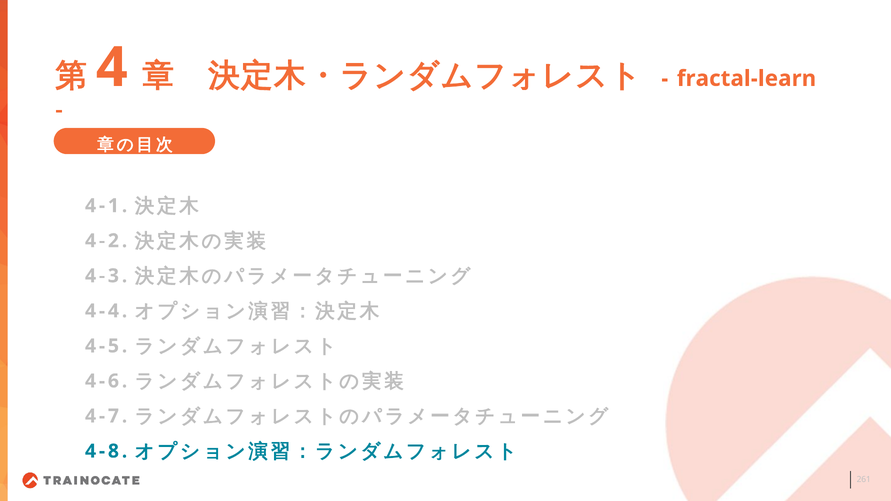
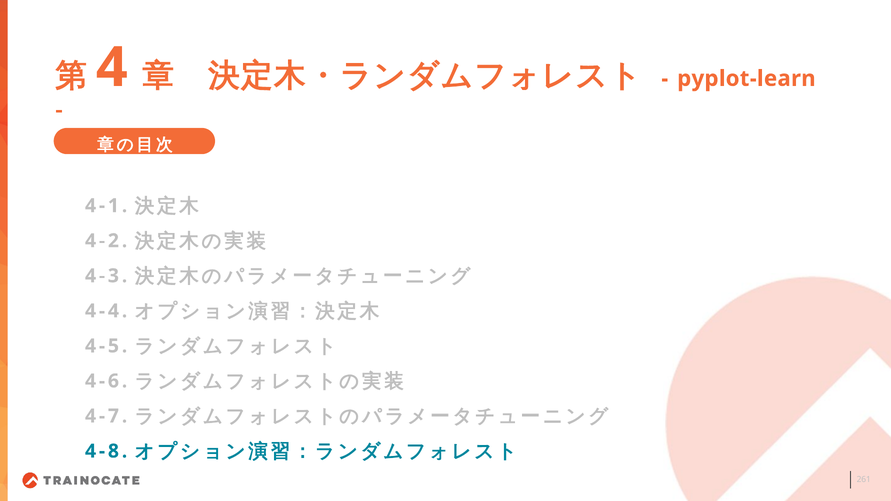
fractal-learn: fractal-learn -> pyplot-learn
